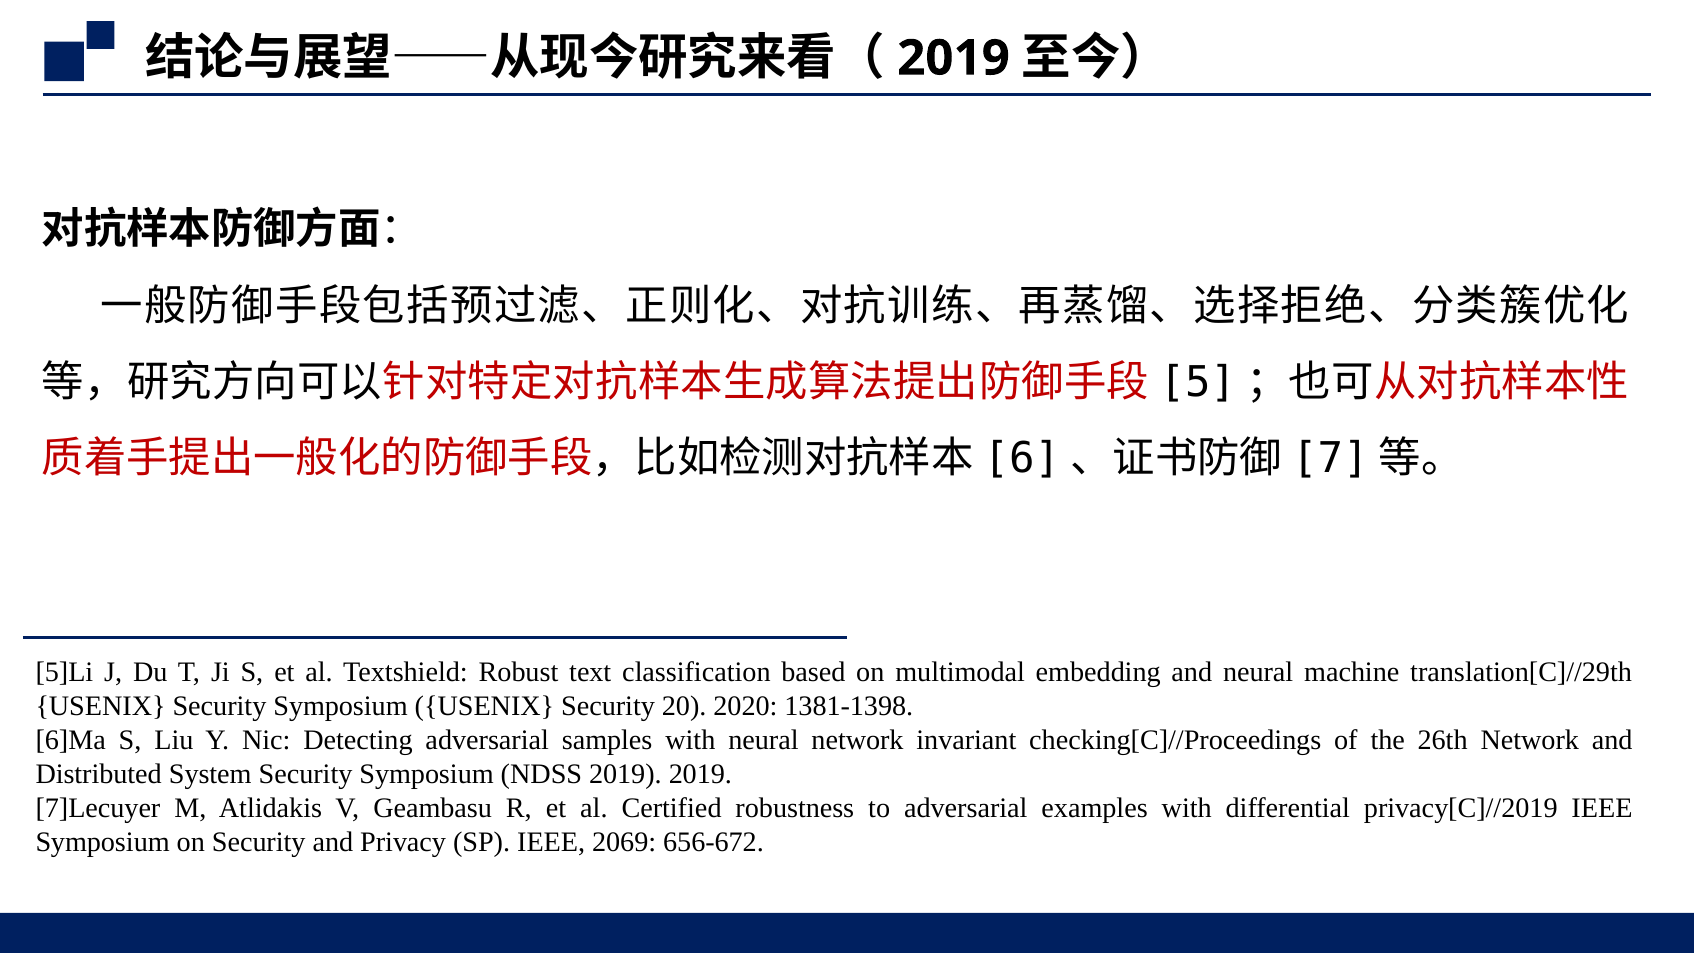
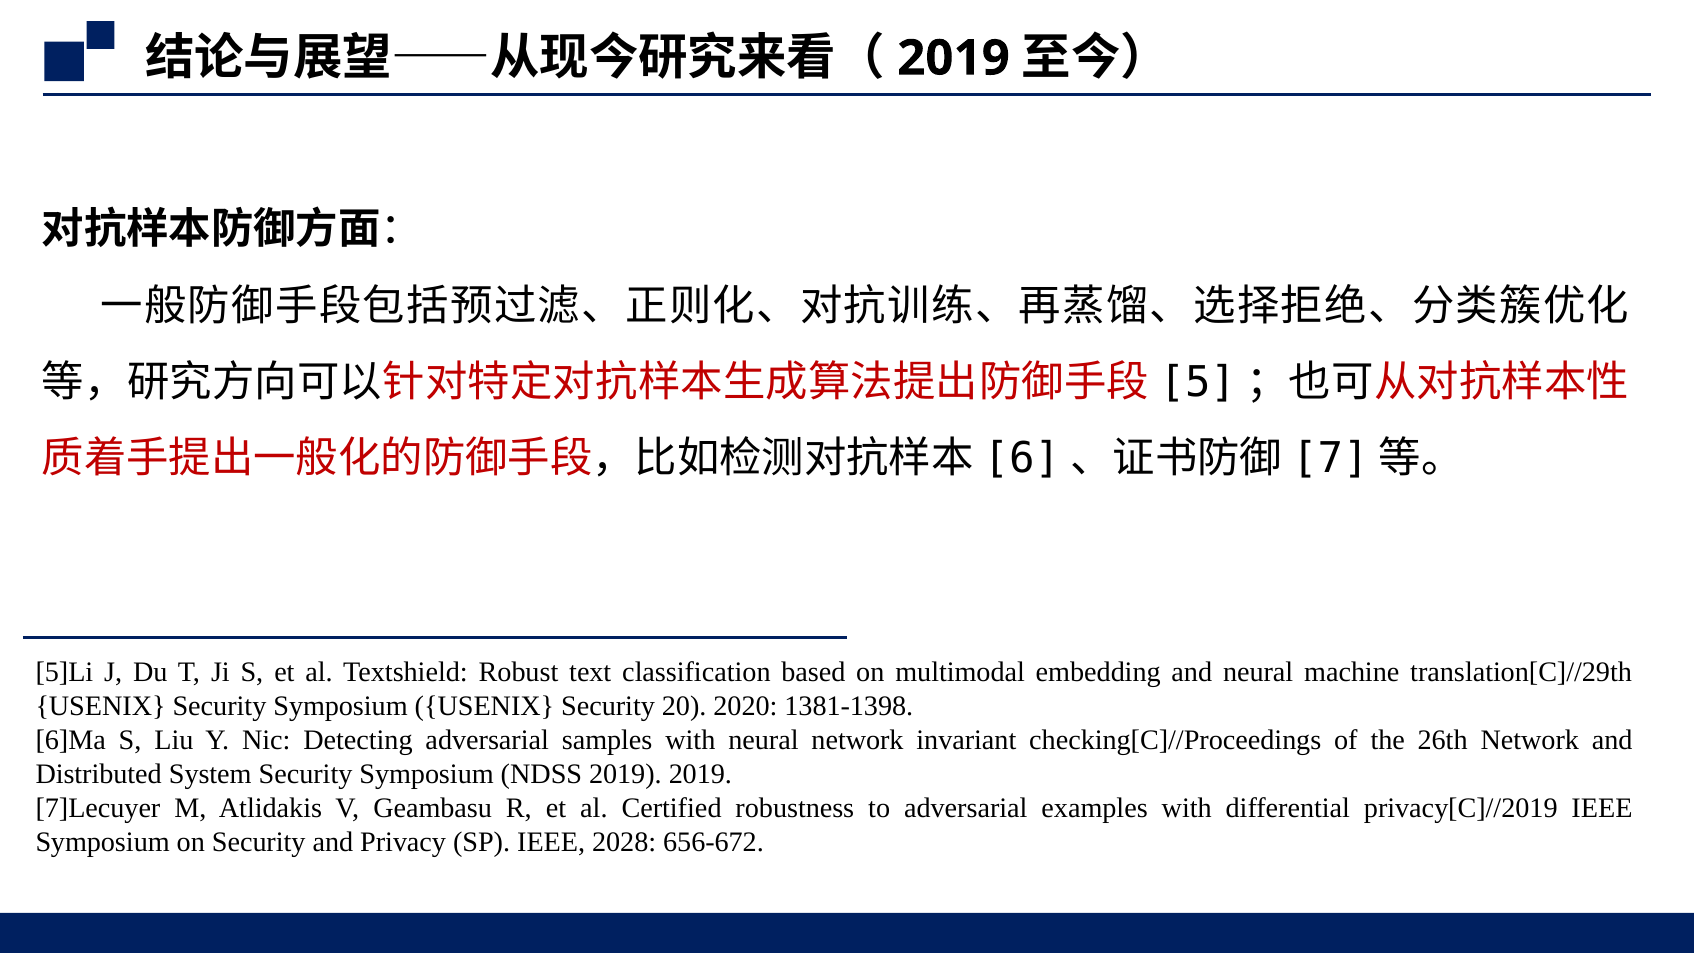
2069: 2069 -> 2028
